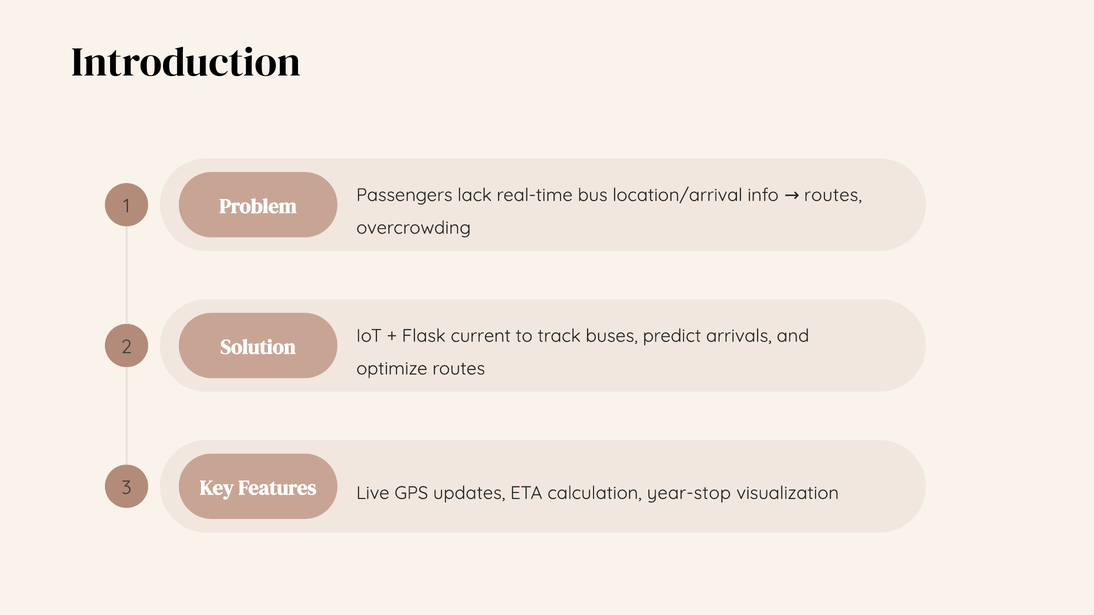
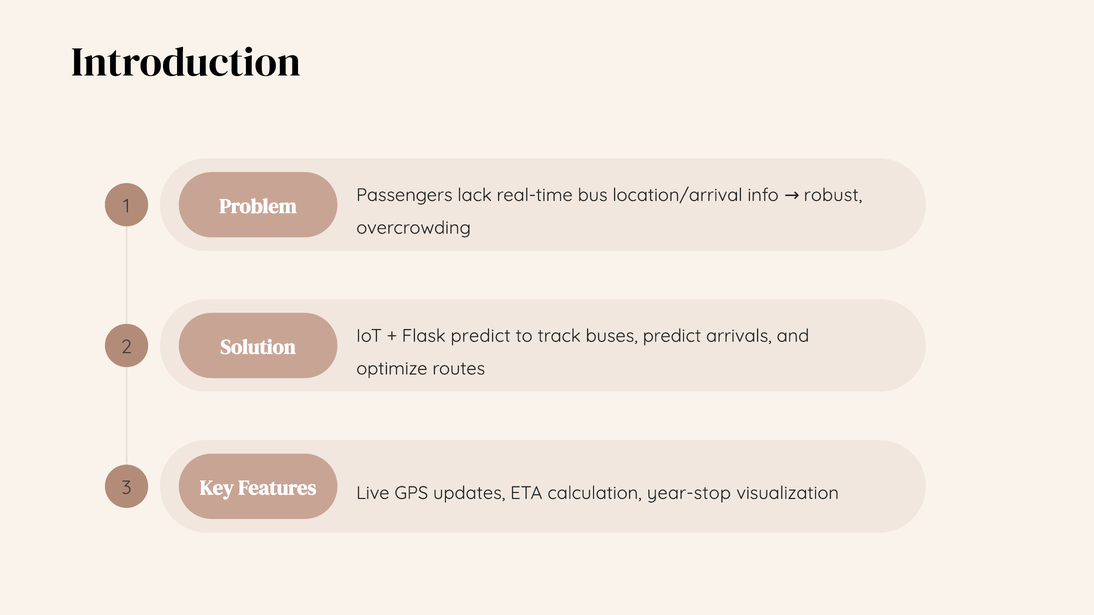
info routes: routes -> robust
Flask current: current -> predict
